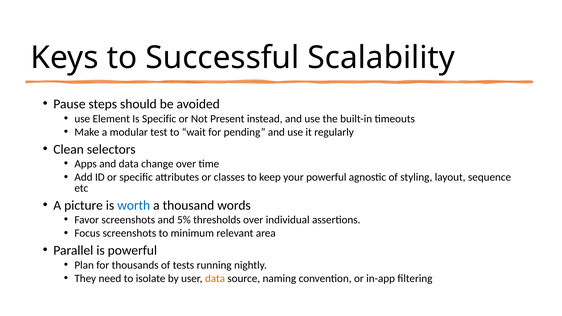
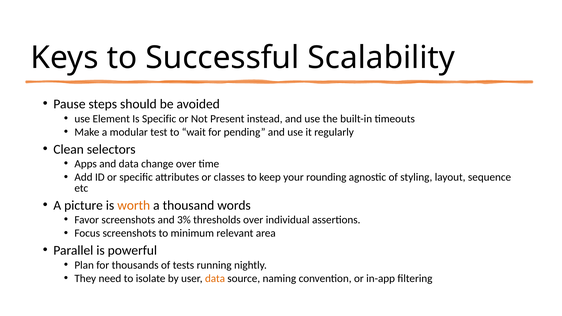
your powerful: powerful -> rounding
worth colour: blue -> orange
5%: 5% -> 3%
